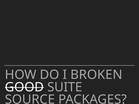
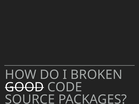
SUITE: SUITE -> CODE
